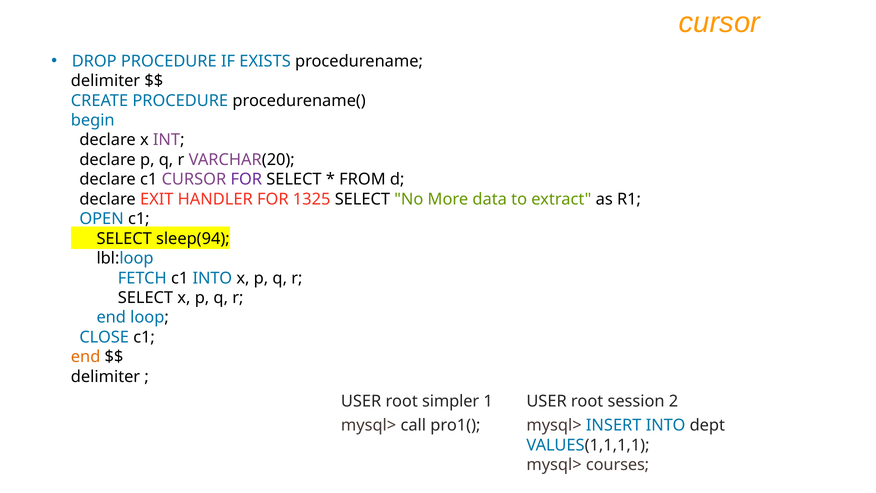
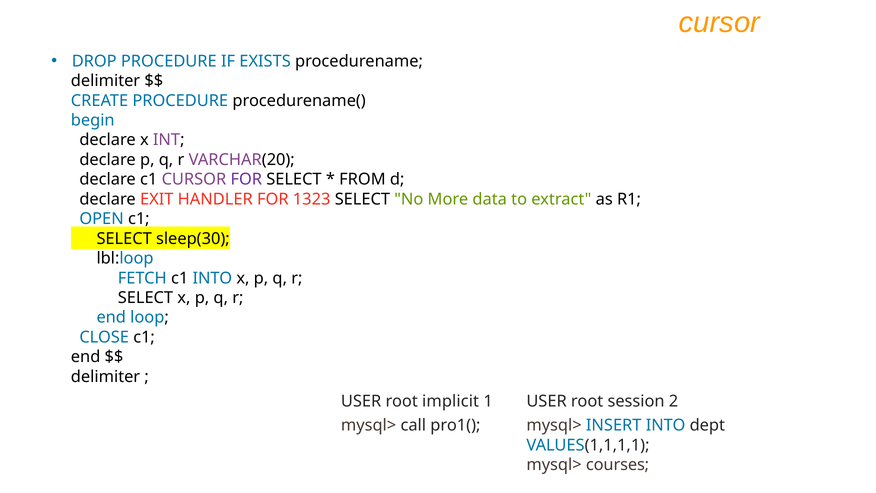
1325: 1325 -> 1323
sleep(94: sleep(94 -> sleep(30
end at (86, 357) colour: orange -> black
simpler: simpler -> implicit
